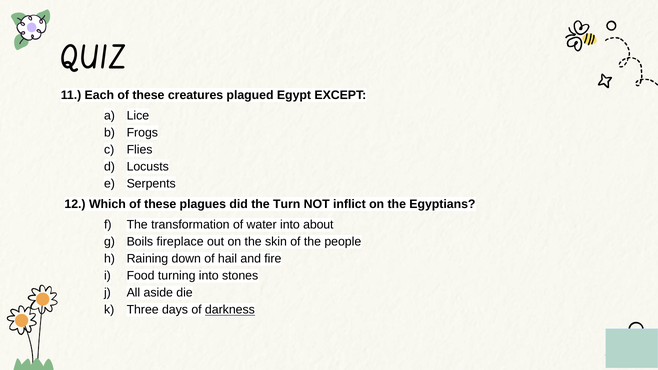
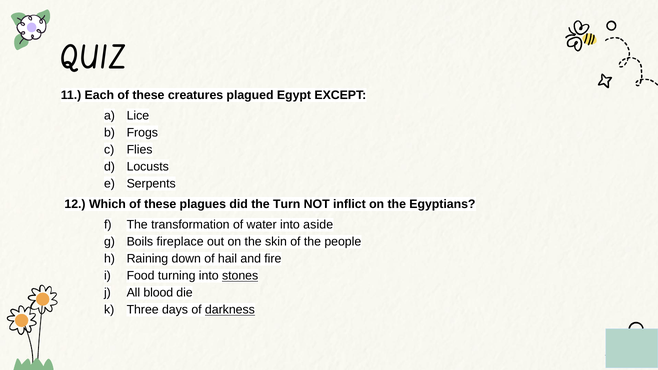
about: about -> aside
stones underline: none -> present
aside: aside -> blood
